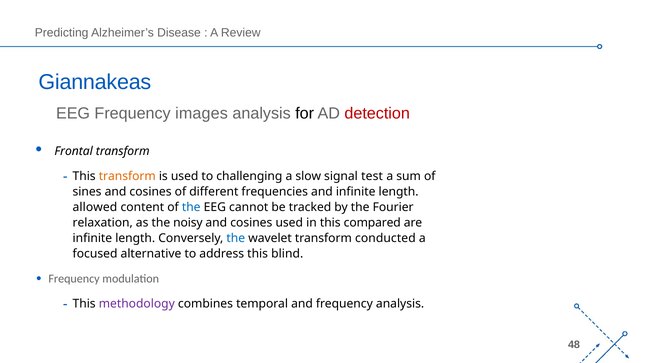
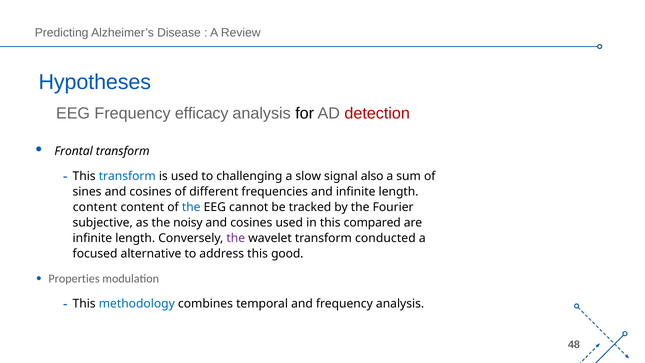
Giannakeas: Giannakeas -> Hypotheses
images: images -> efficacy
transform at (127, 176) colour: orange -> blue
test: test -> also
allowed at (95, 207): allowed -> content
relaxation: relaxation -> subjective
the at (236, 238) colour: blue -> purple
blind: blind -> good
Frequency at (74, 279): Frequency -> Properties
methodology colour: purple -> blue
